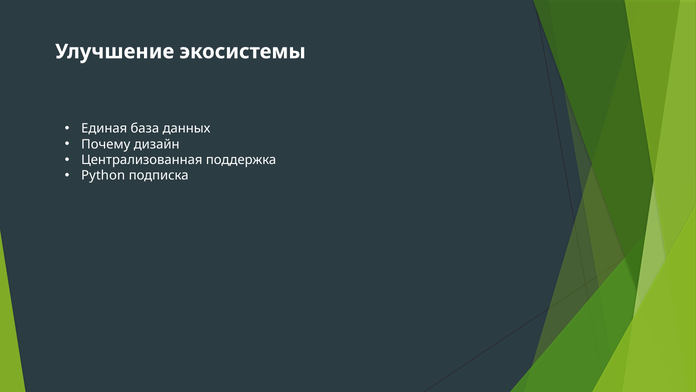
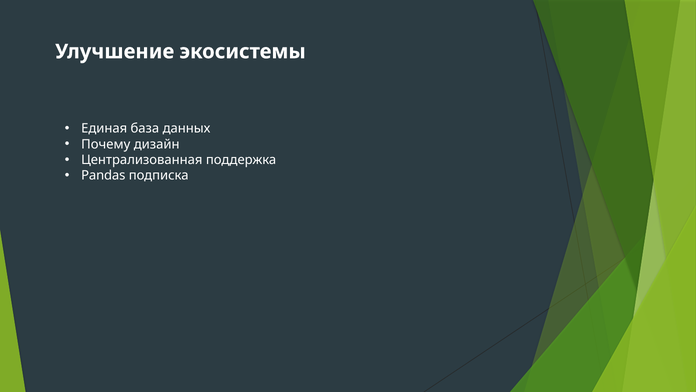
Python: Python -> Pandas
